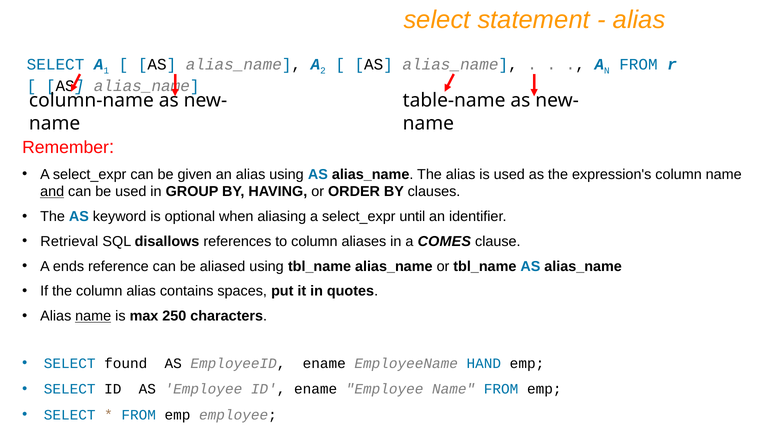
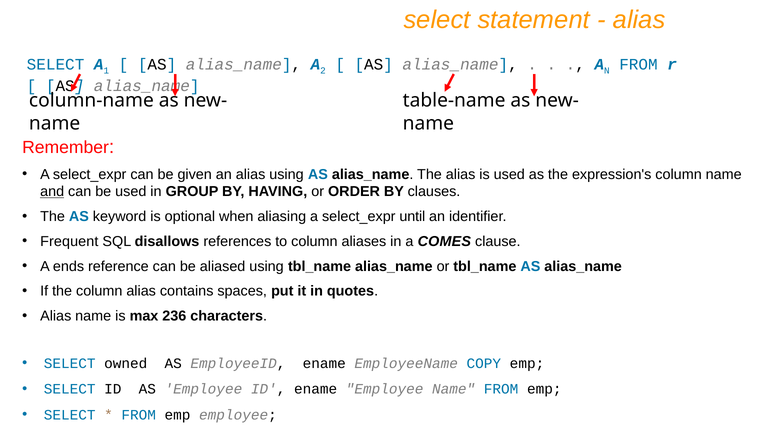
Retrieval: Retrieval -> Frequent
name at (93, 316) underline: present -> none
250: 250 -> 236
found: found -> owned
HAND: HAND -> COPY
